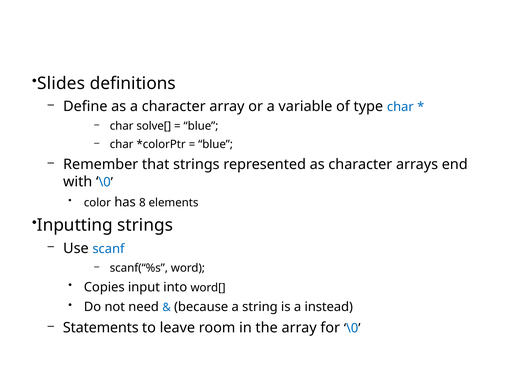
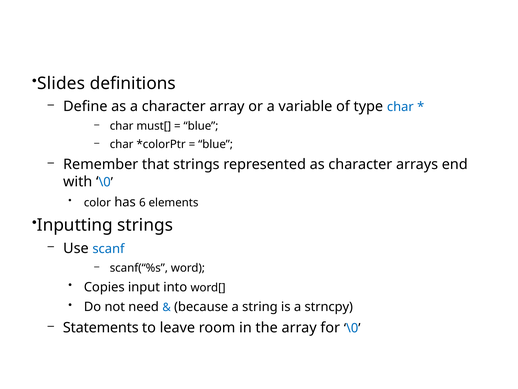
solve[: solve[ -> must[
8: 8 -> 6
instead: instead -> strncpy
